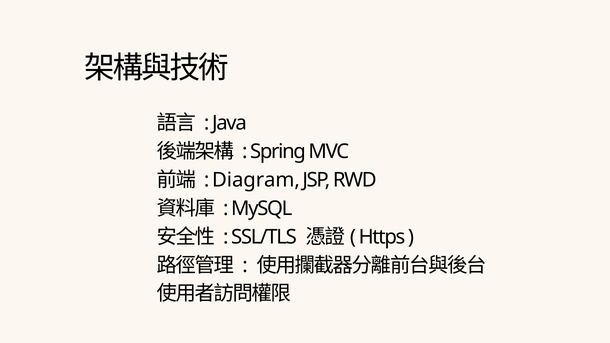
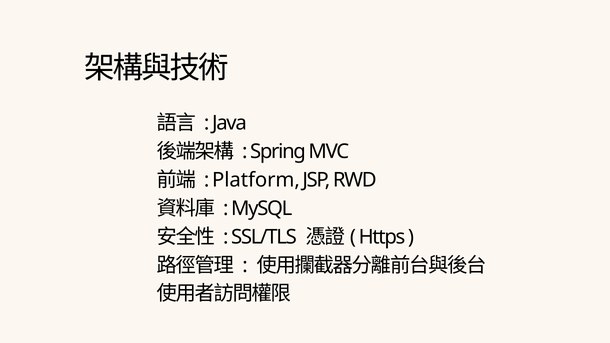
Diagram: Diagram -> Platform
